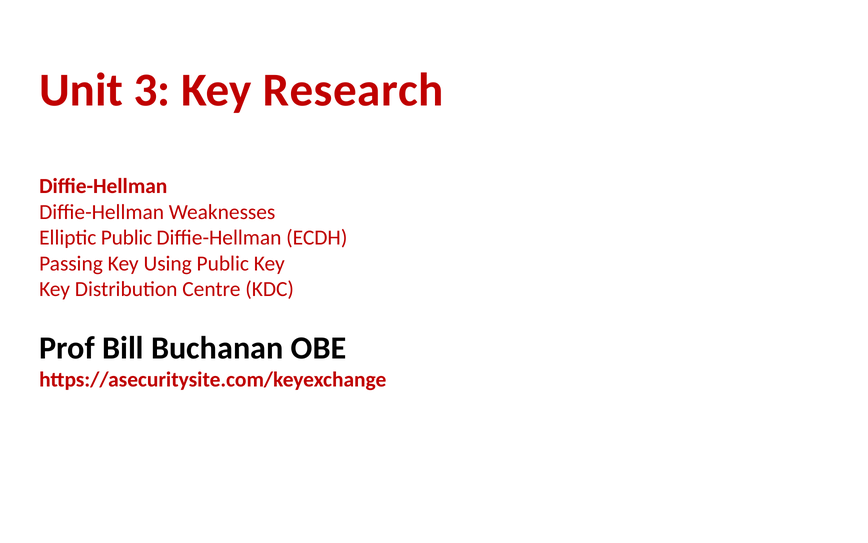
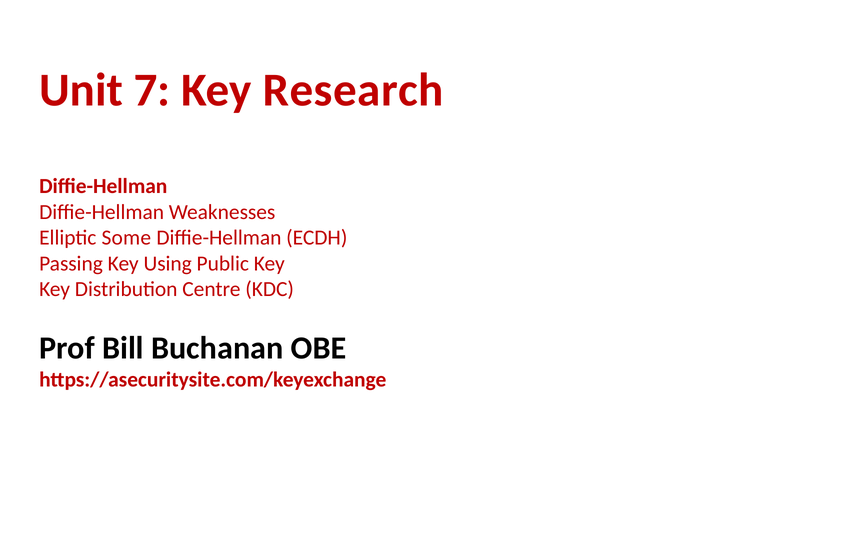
3: 3 -> 7
Elliptic Public: Public -> Some
